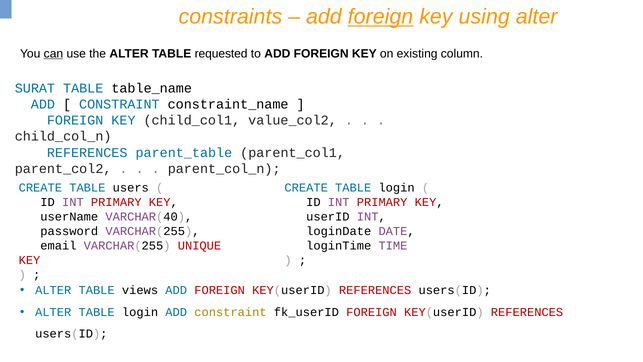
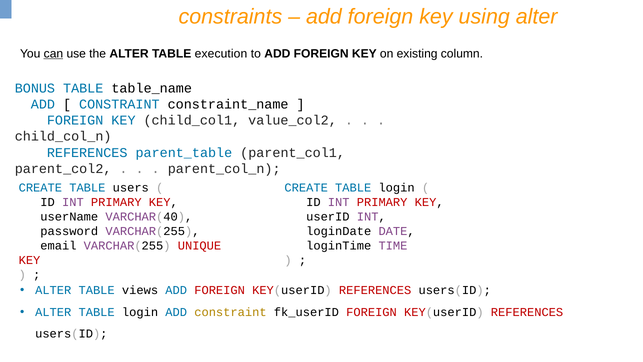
foreign at (381, 17) underline: present -> none
requested: requested -> execution
SURAT: SURAT -> BONUS
